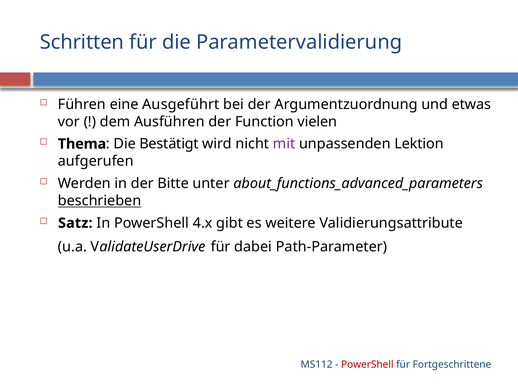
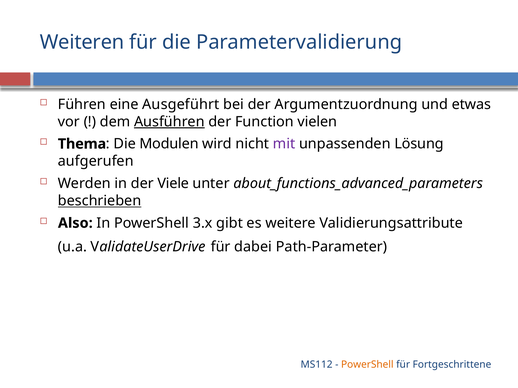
Schritten: Schritten -> Weiteren
Ausführen underline: none -> present
Bestätigt: Bestätigt -> Modulen
Lektion: Lektion -> Lösung
Bitte: Bitte -> Viele
Satz: Satz -> Also
4.x: 4.x -> 3.x
PowerShell at (367, 365) colour: red -> orange
